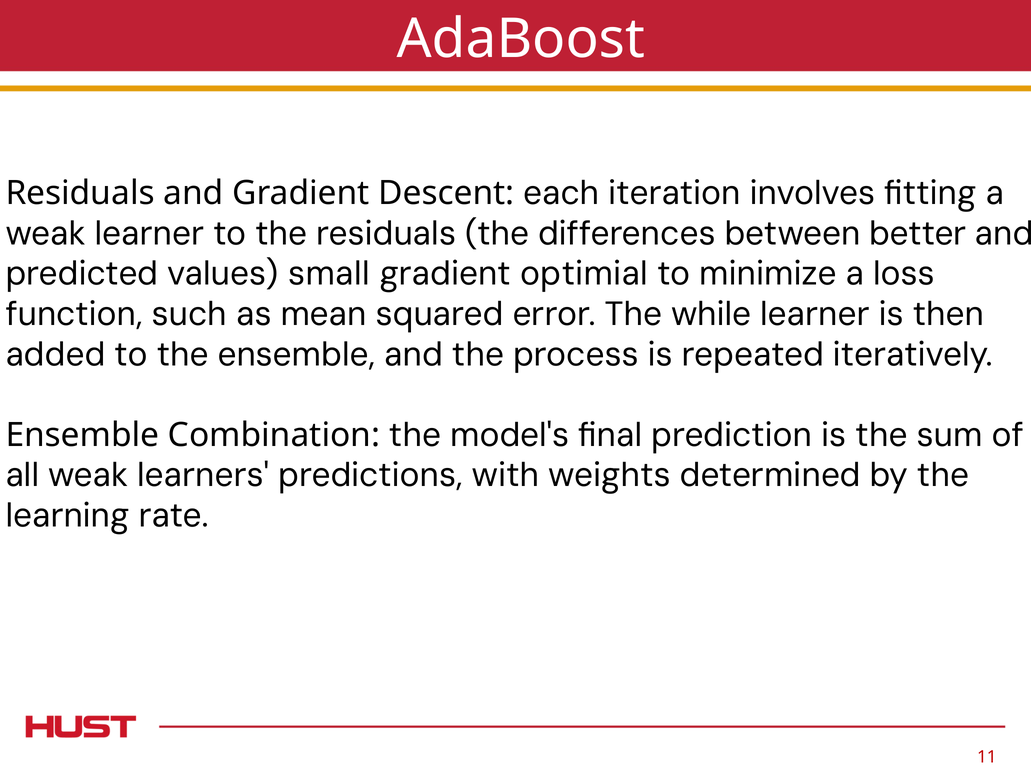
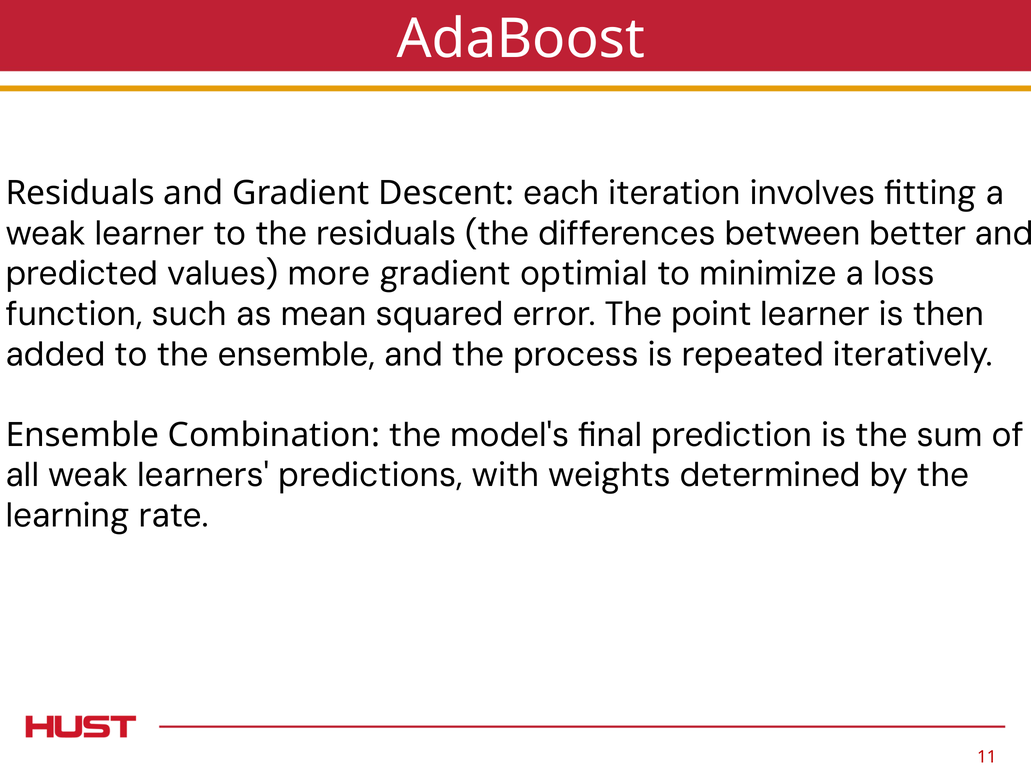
small: small -> more
while: while -> point
